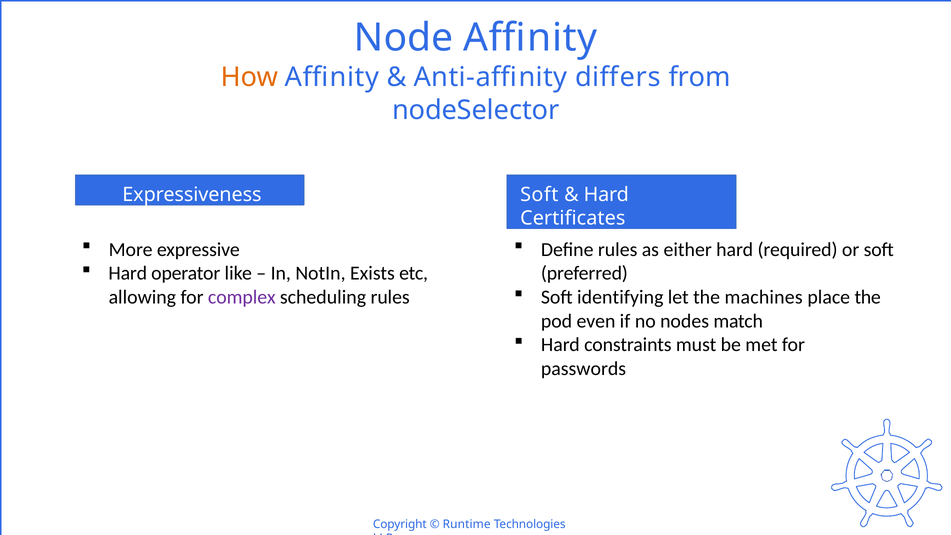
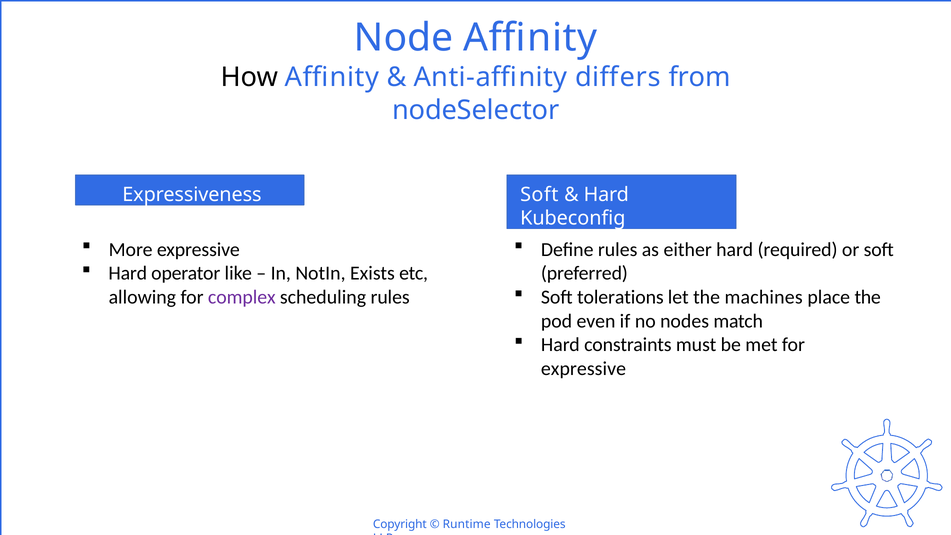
How colour: orange -> black
Certificates: Certificates -> Kubeconfig
identifying: identifying -> tolerations
passwords at (584, 369): passwords -> expressive
